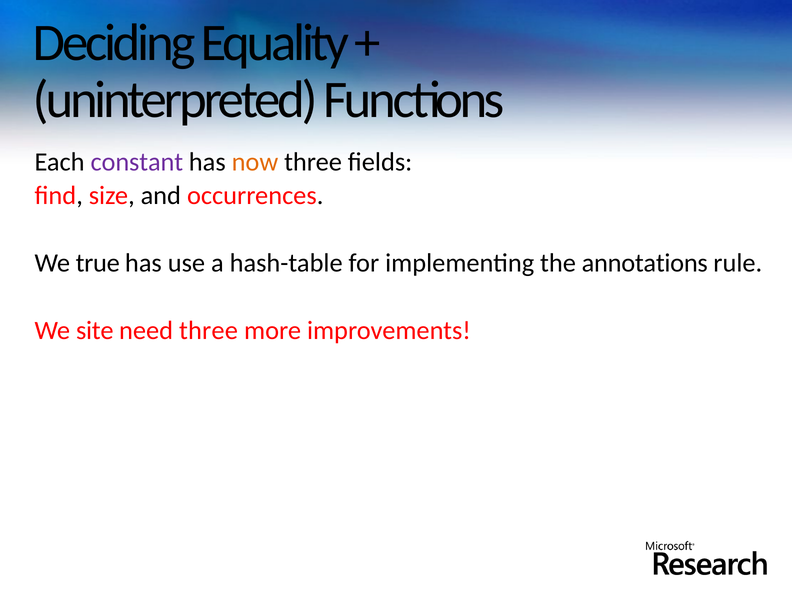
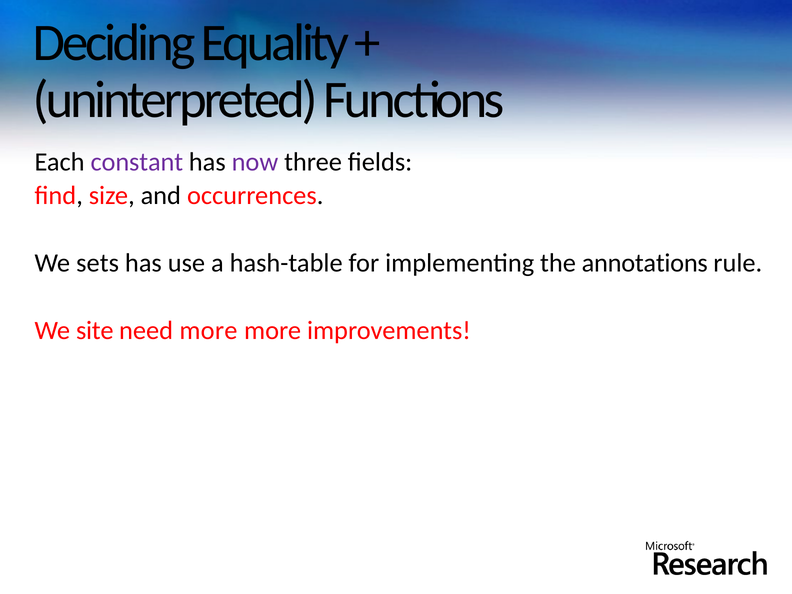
now colour: orange -> purple
true: true -> sets
need three: three -> more
